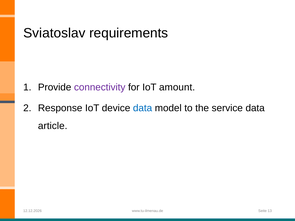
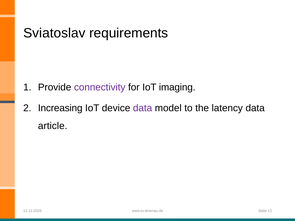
amount: amount -> imaging
Response: Response -> Increasing
data at (143, 108) colour: blue -> purple
service: service -> latency
